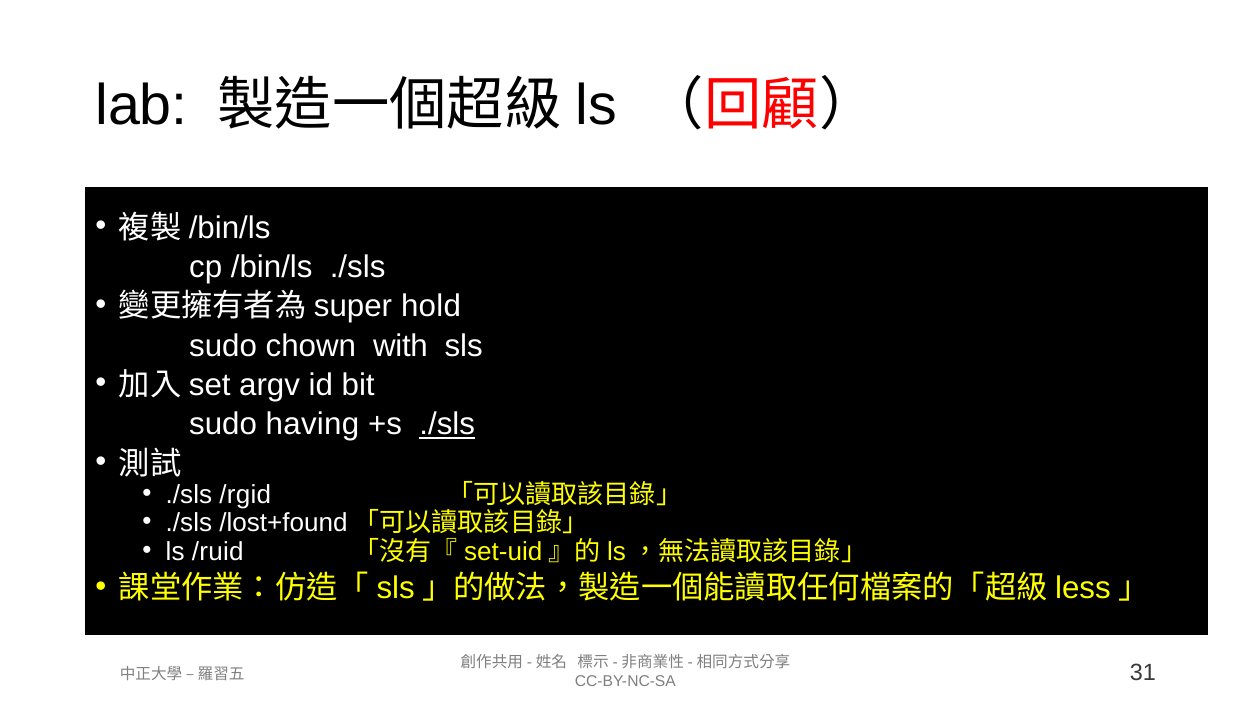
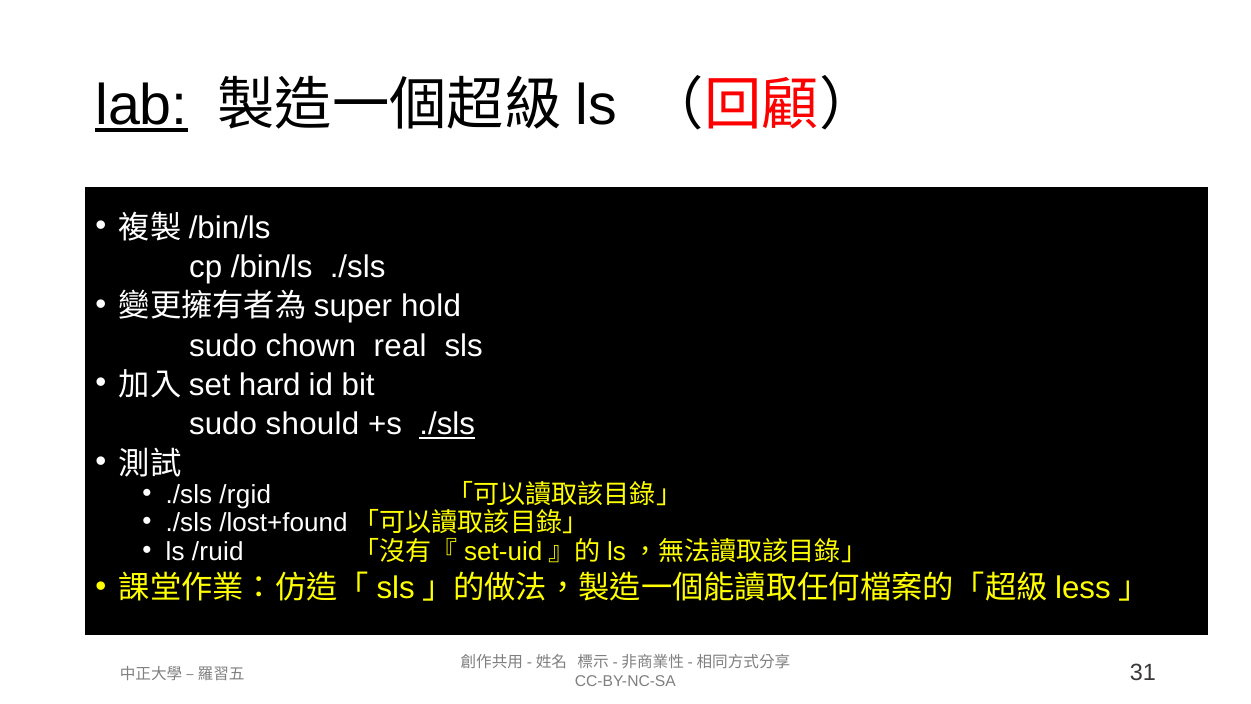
lab underline: none -> present
with: with -> real
argv: argv -> hard
having: having -> should
